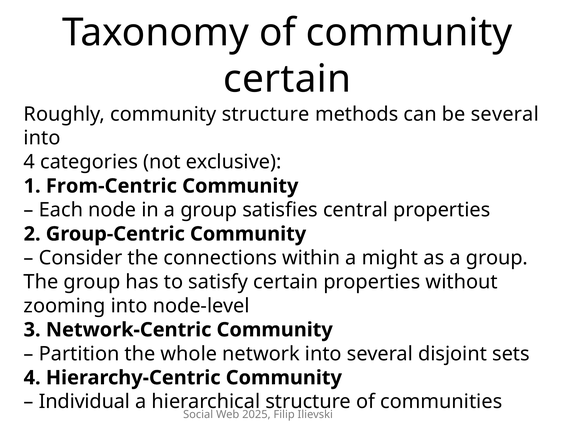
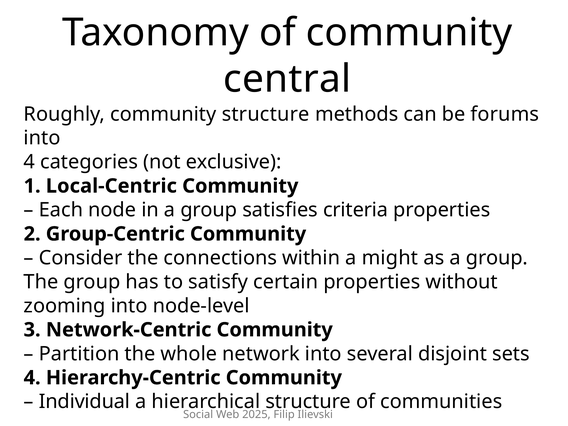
certain at (287, 79): certain -> central
be several: several -> forums
From-Centric: From-Centric -> Local-Centric
central: central -> criteria
